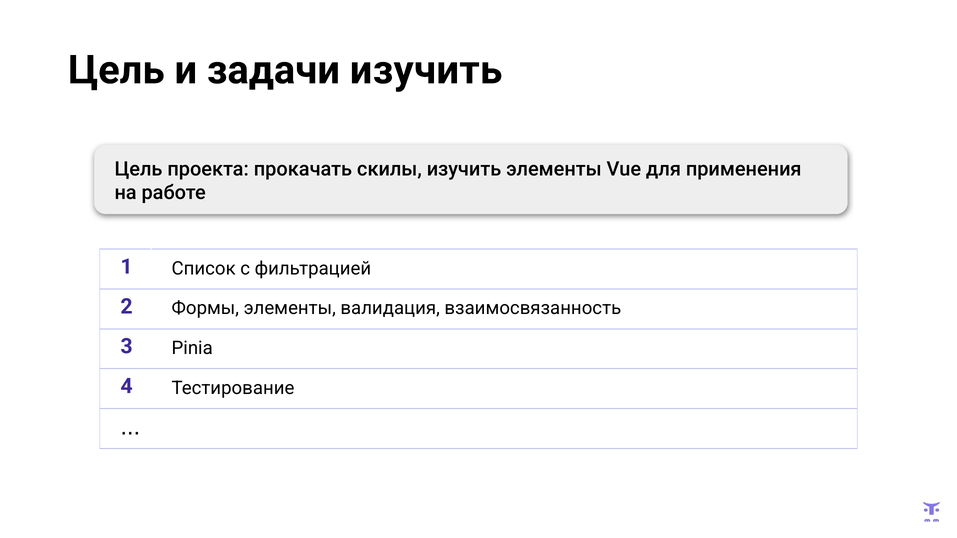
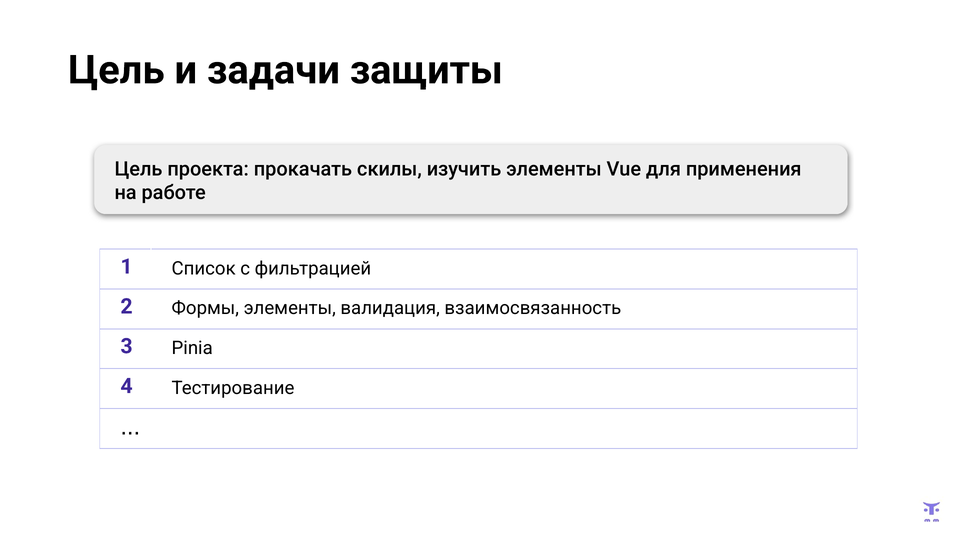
задачи изучить: изучить -> защиты
